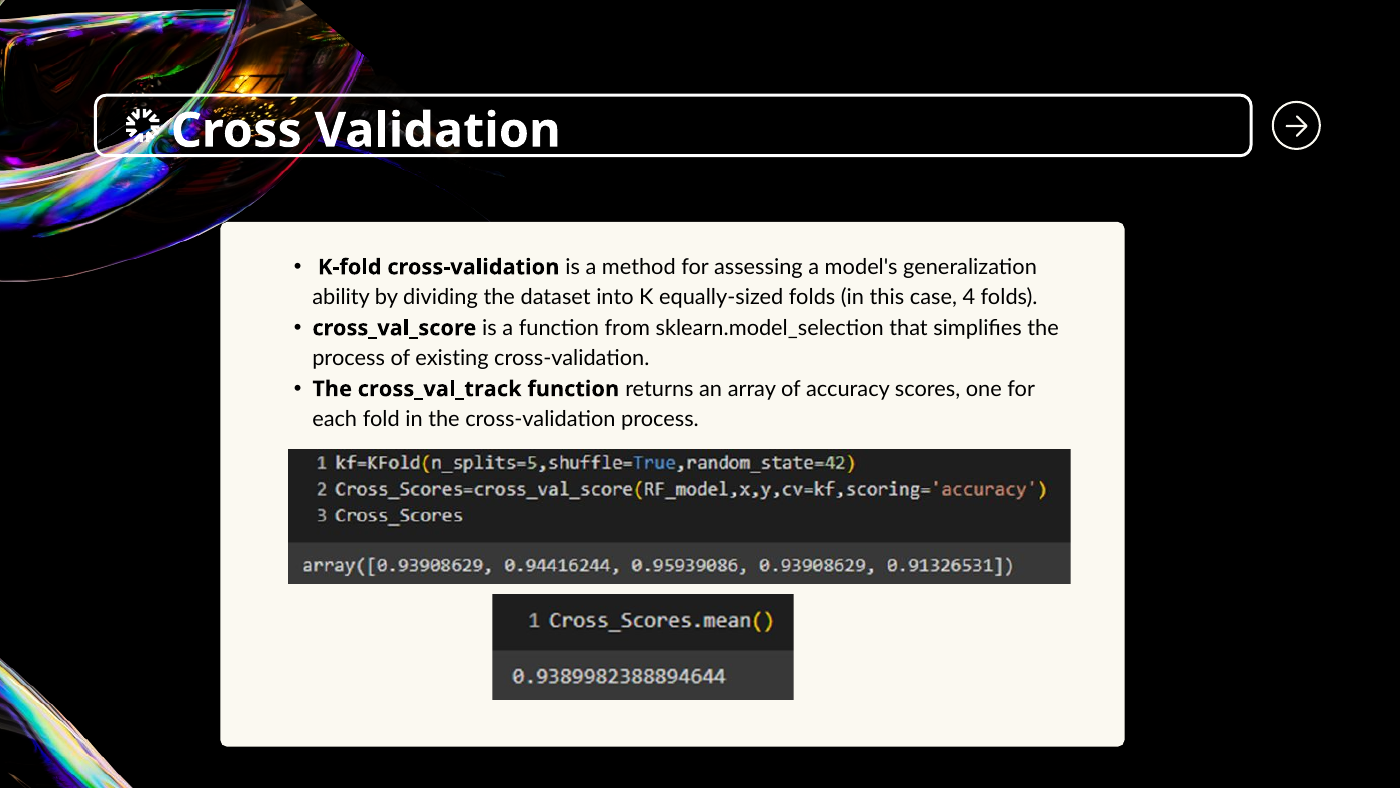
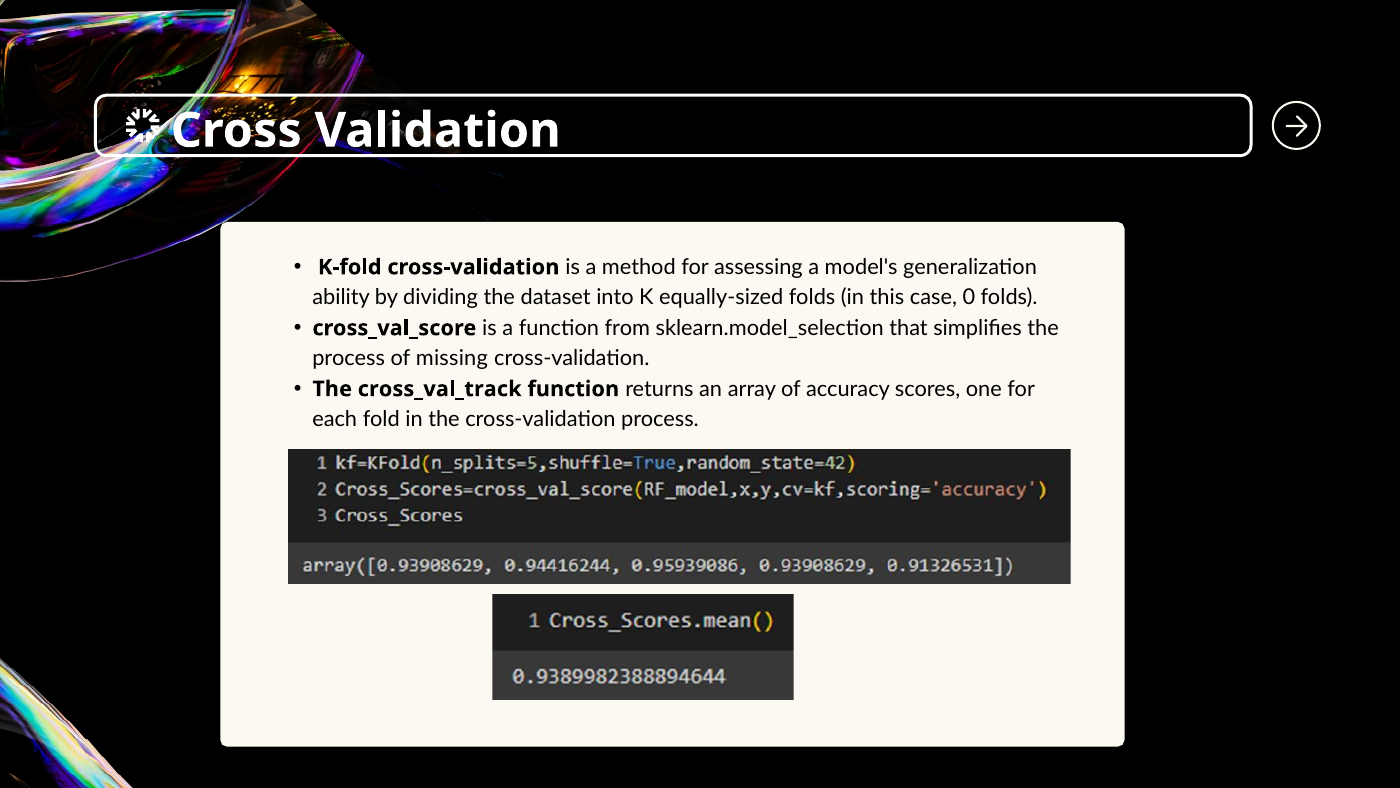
4: 4 -> 0
existing: existing -> missing
